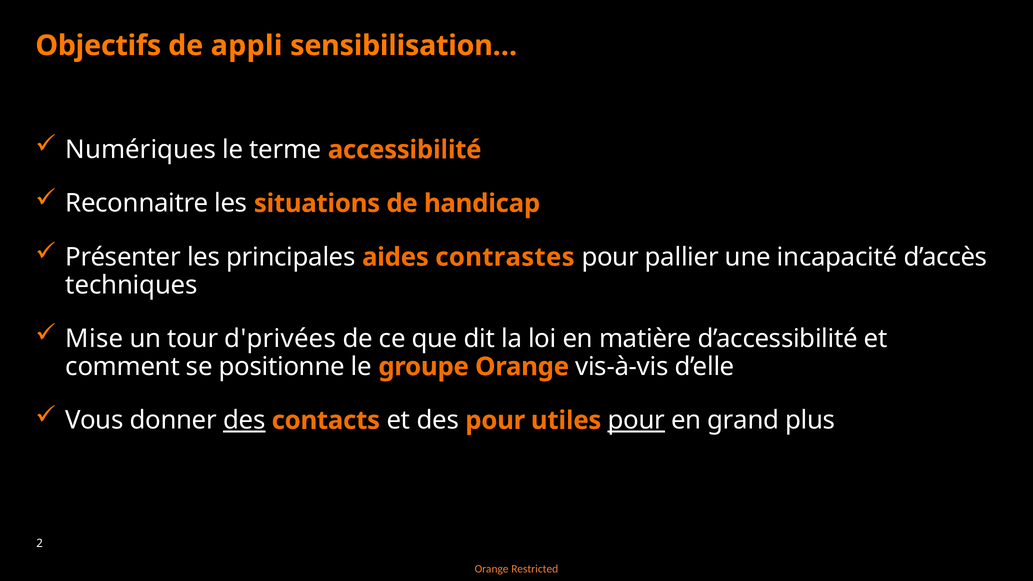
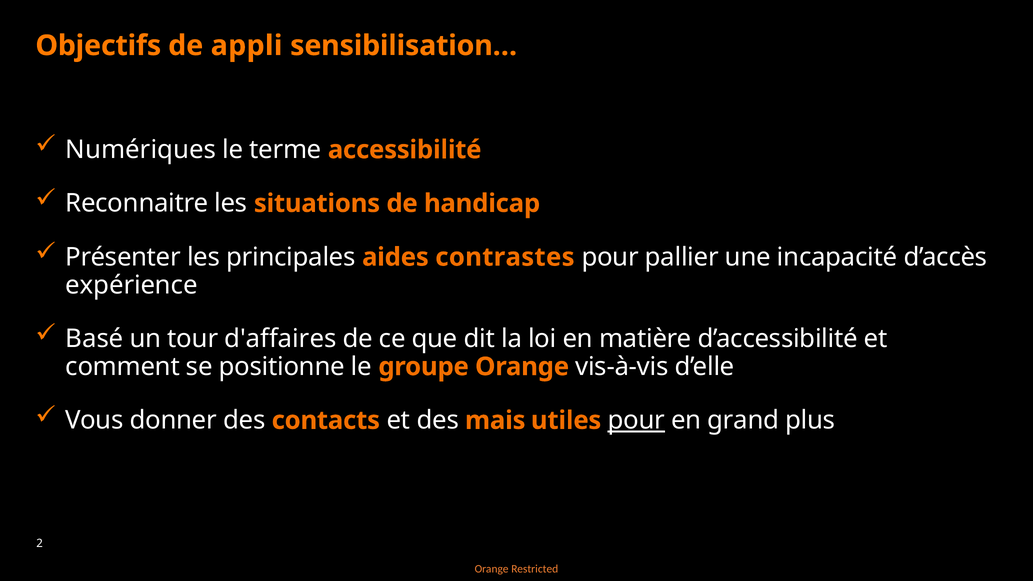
techniques: techniques -> expérience
Mise: Mise -> Basé
d'privées: d'privées -> d'affaires
des at (244, 420) underline: present -> none
des pour: pour -> mais
